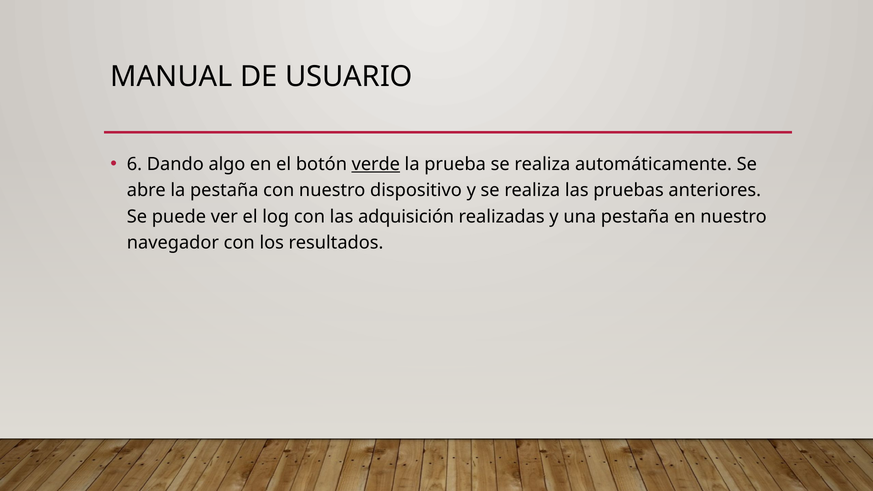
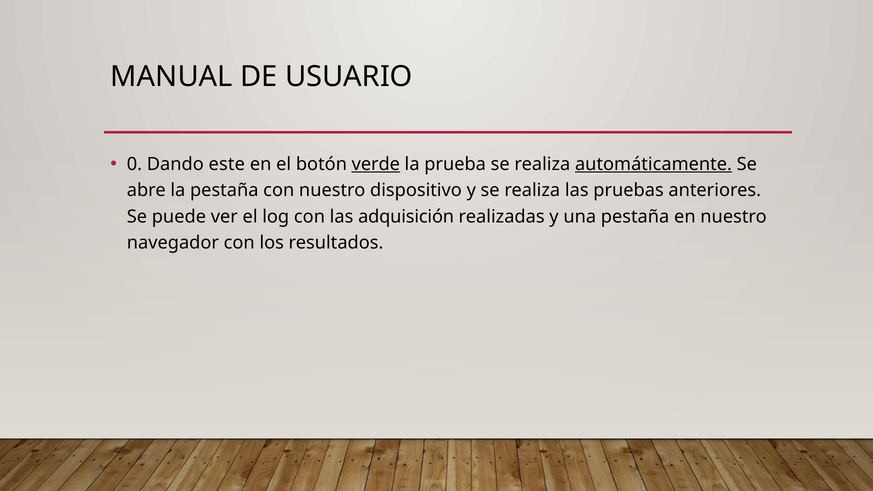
6: 6 -> 0
algo: algo -> este
automáticamente underline: none -> present
